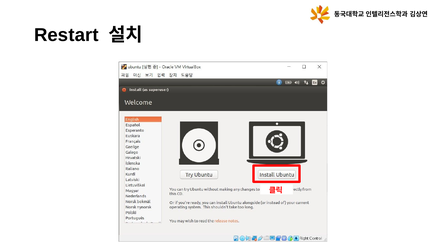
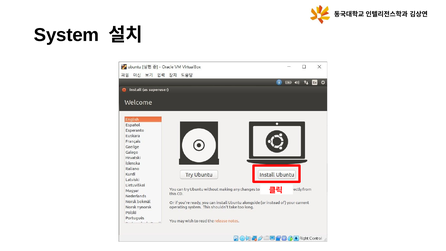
Restart: Restart -> System
